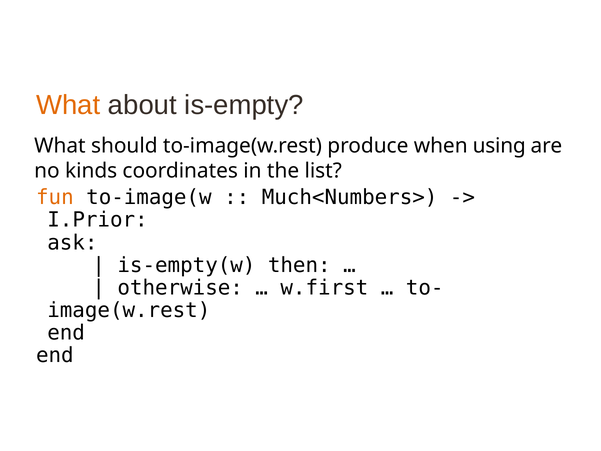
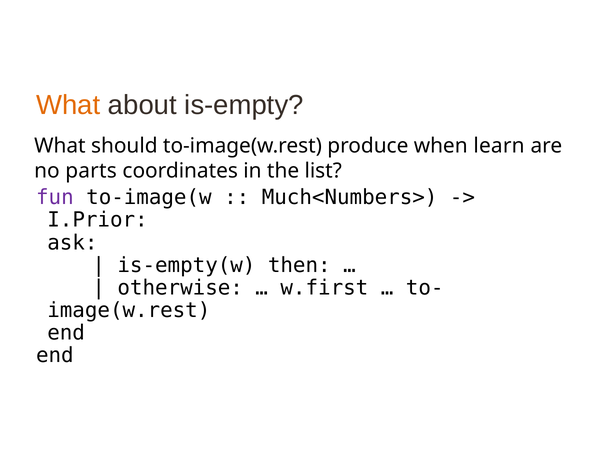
using: using -> learn
kinds: kinds -> parts
fun colour: orange -> purple
